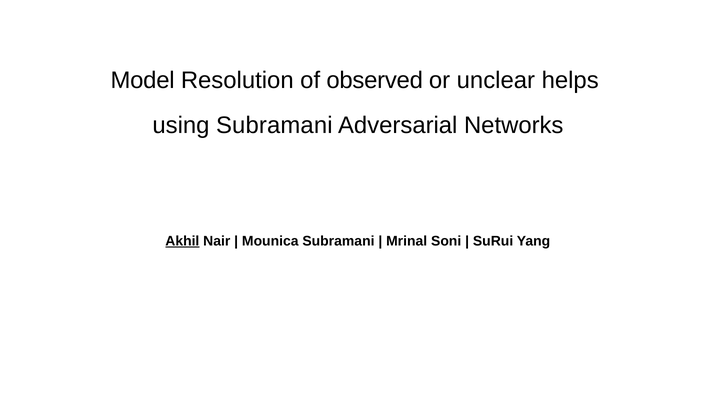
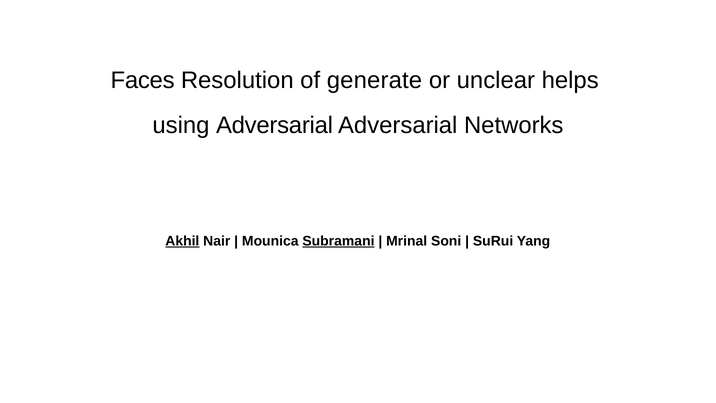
Model: Model -> Faces
observed: observed -> generate
using Subramani: Subramani -> Adversarial
Subramani at (338, 241) underline: none -> present
